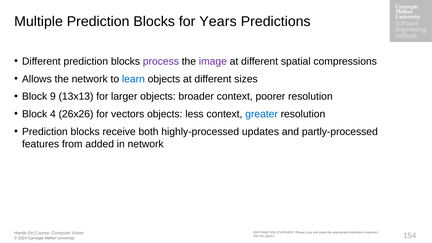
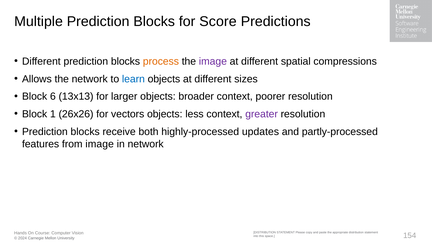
Years: Years -> Score
process colour: purple -> orange
9: 9 -> 6
4: 4 -> 1
greater colour: blue -> purple
from added: added -> image
